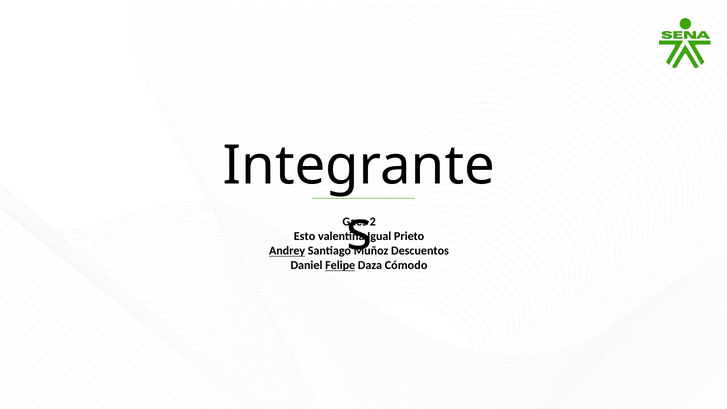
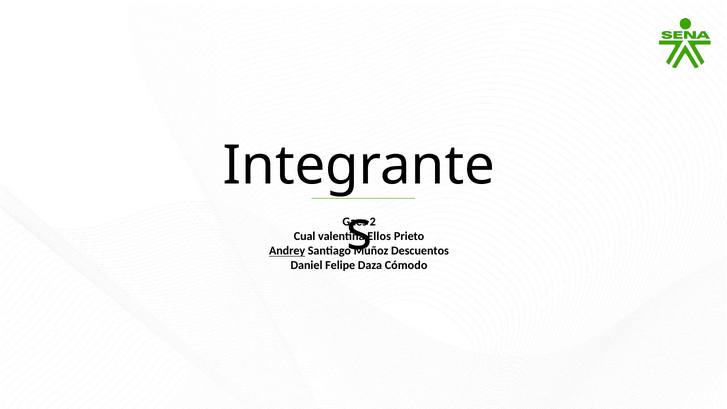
Esto: Esto -> Cual
Igual: Igual -> Ellos
Felipe underline: present -> none
